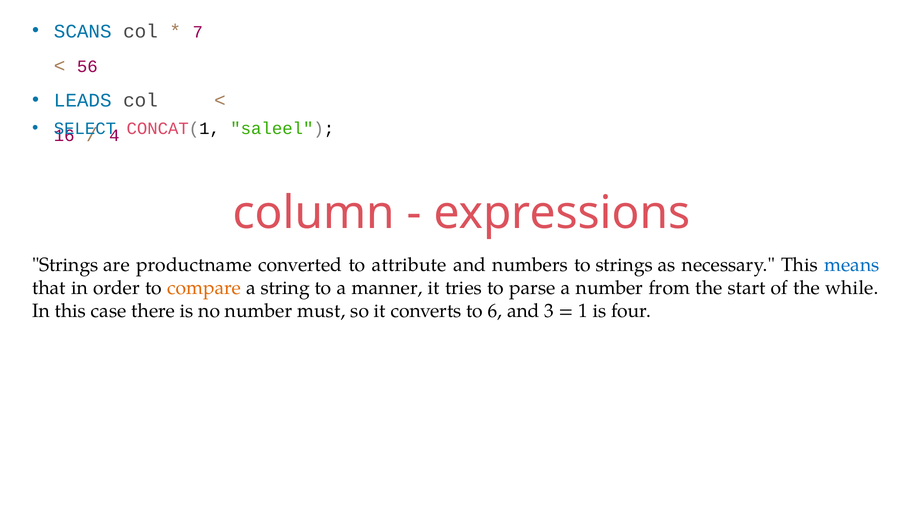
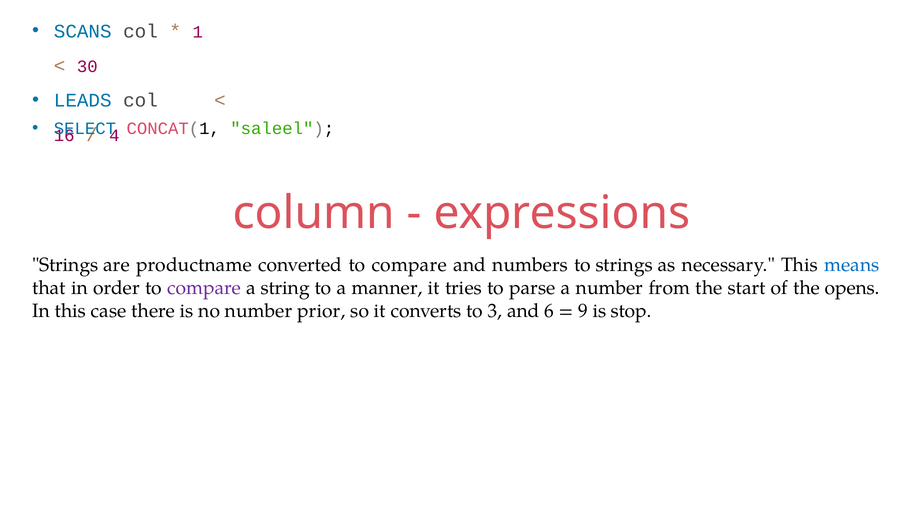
7: 7 -> 1
56: 56 -> 30
converted to attribute: attribute -> compare
compare at (204, 288) colour: orange -> purple
while: while -> opens
must: must -> prior
6: 6 -> 3
3: 3 -> 6
1: 1 -> 9
four: four -> stop
